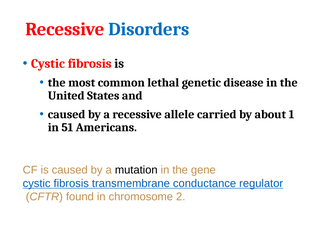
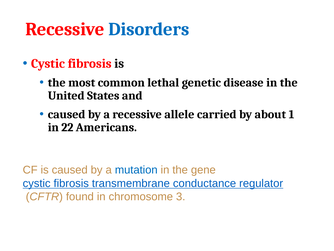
51: 51 -> 22
mutation colour: black -> blue
2: 2 -> 3
